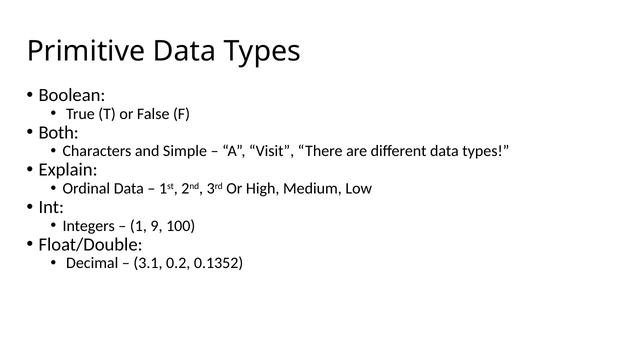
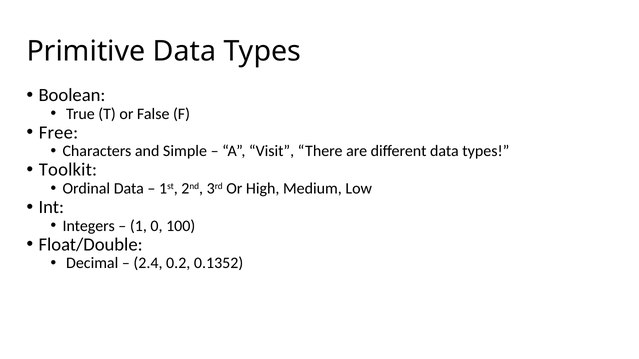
Both: Both -> Free
Explain: Explain -> Toolkit
9: 9 -> 0
3.1: 3.1 -> 2.4
